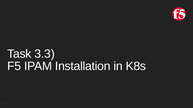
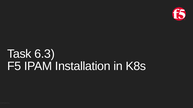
3.3: 3.3 -> 6.3
